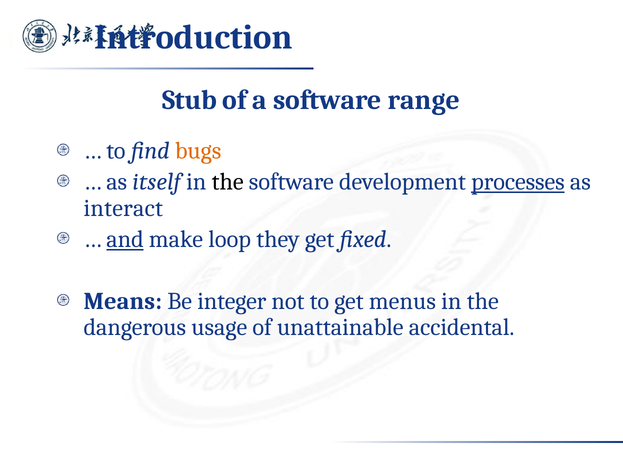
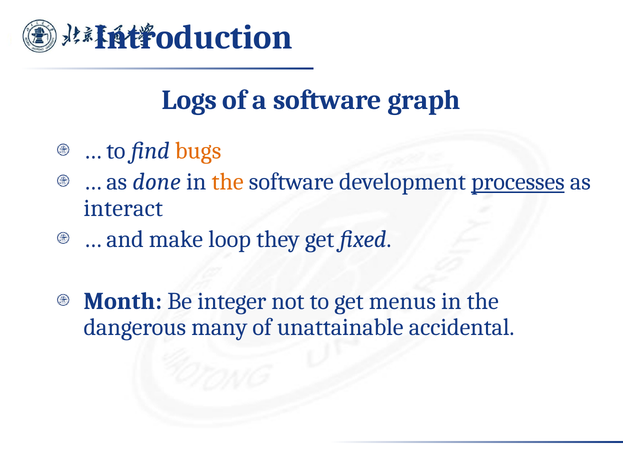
Stub: Stub -> Logs
range: range -> graph
itself: itself -> done
the at (228, 182) colour: black -> orange
and underline: present -> none
Means: Means -> Month
usage: usage -> many
